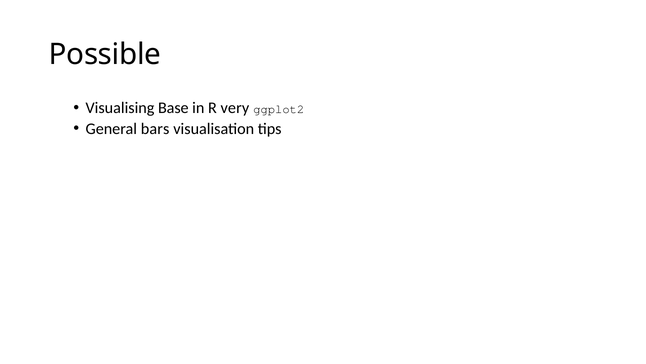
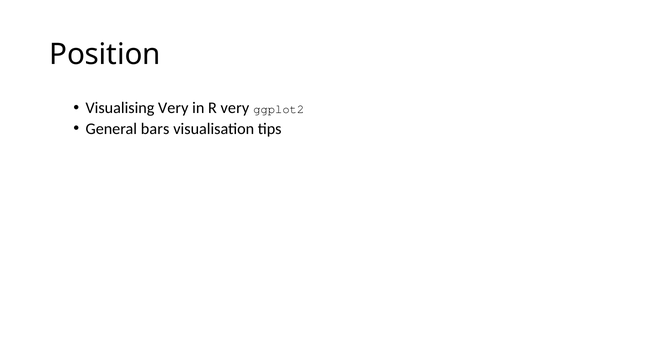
Possible: Possible -> Position
Visualising Base: Base -> Very
